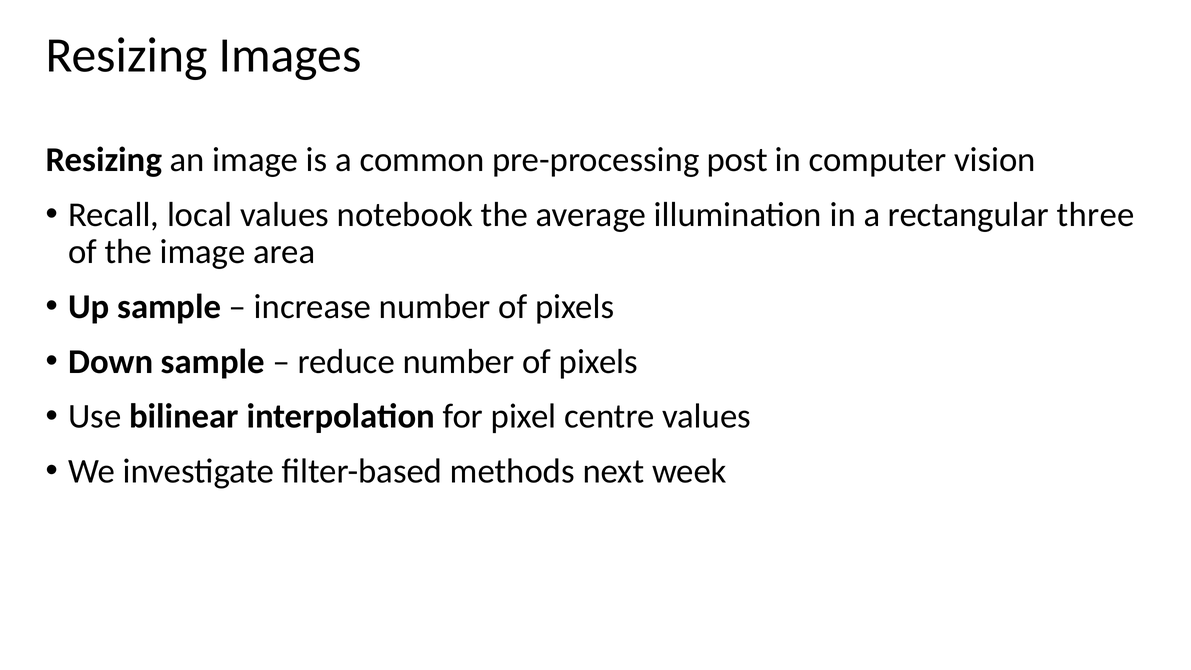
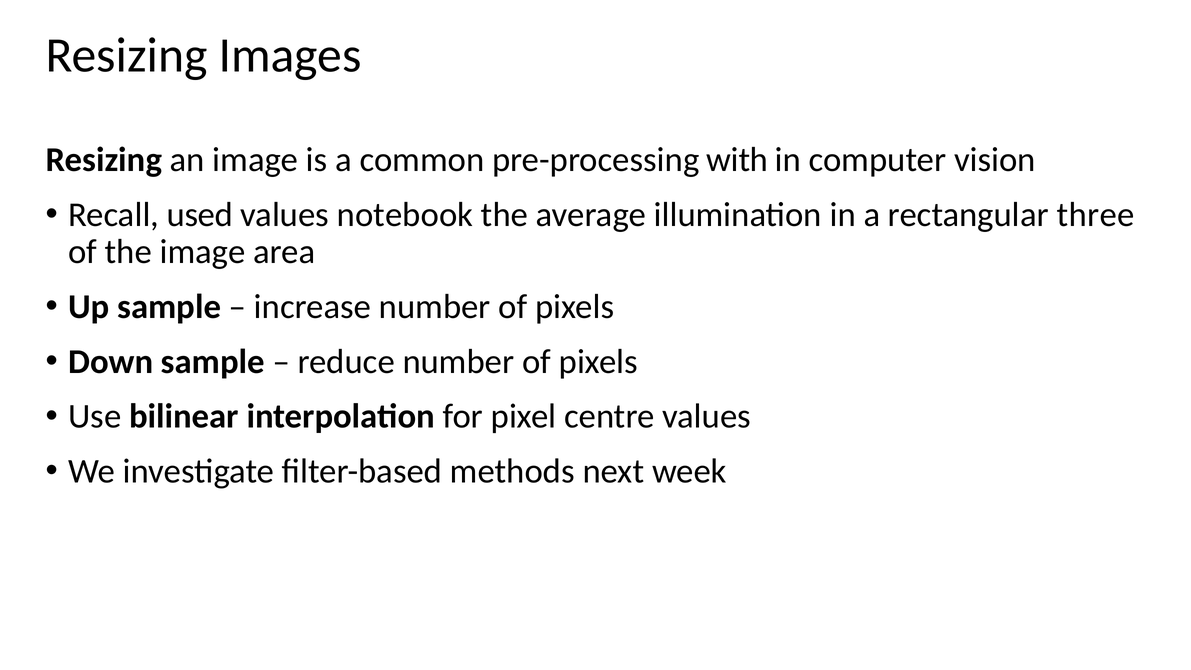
post: post -> with
local: local -> used
